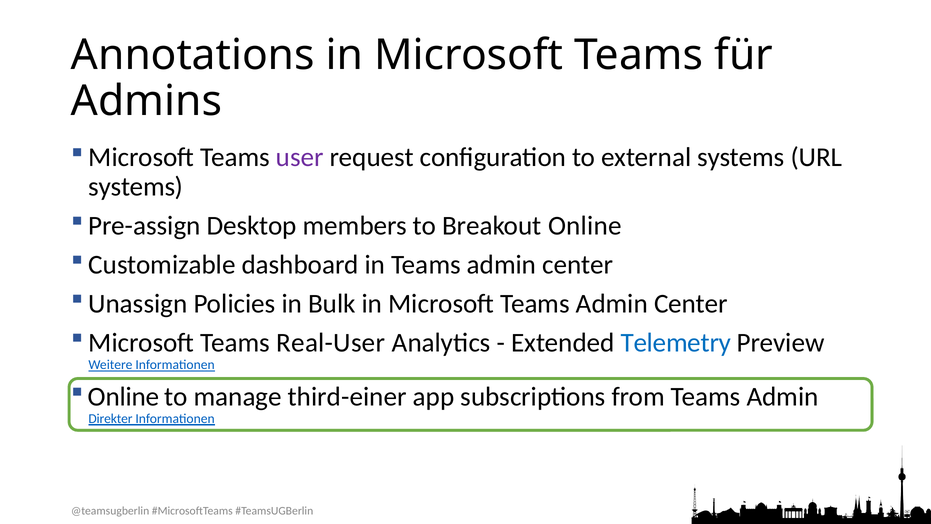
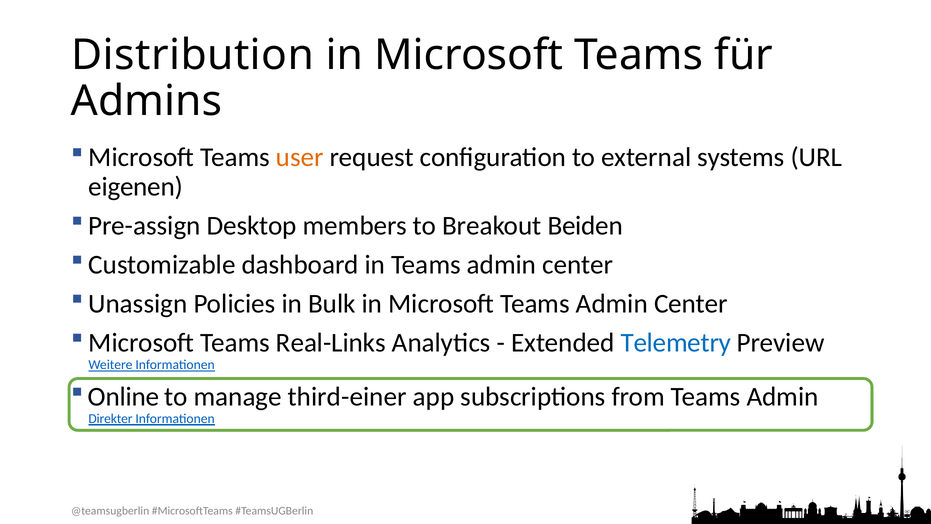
Annotations: Annotations -> Distribution
user colour: purple -> orange
systems at (136, 187): systems -> eigenen
Breakout Online: Online -> Beiden
Real-User: Real-User -> Real-Links
